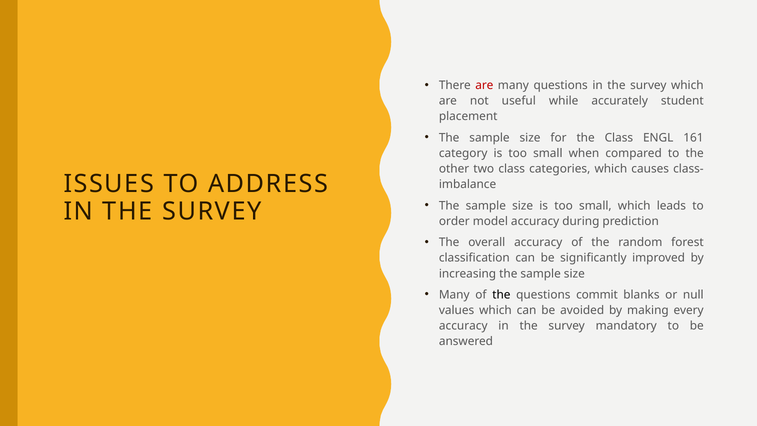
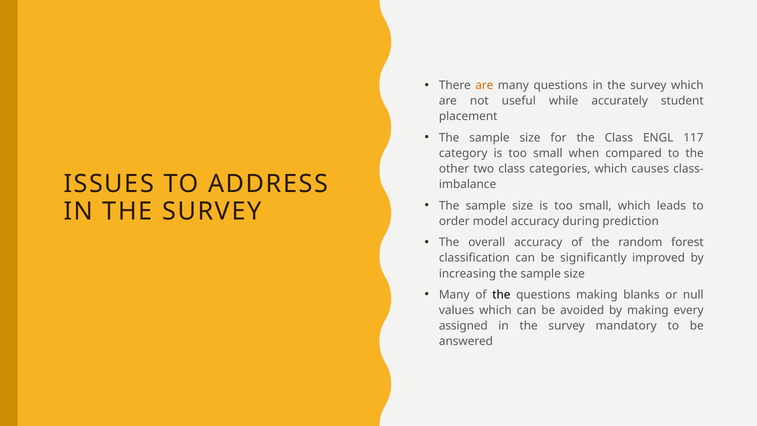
are at (484, 85) colour: red -> orange
161: 161 -> 117
questions commit: commit -> making
accuracy at (463, 326): accuracy -> assigned
